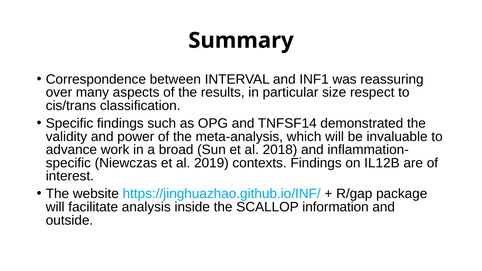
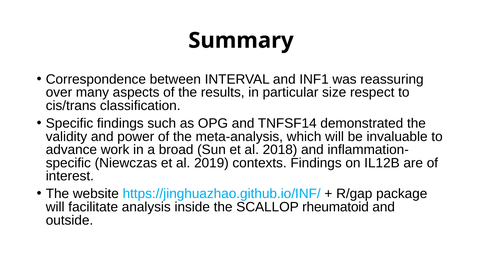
information: information -> rheumatoid
